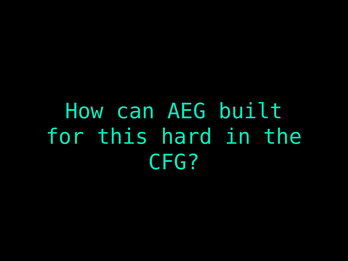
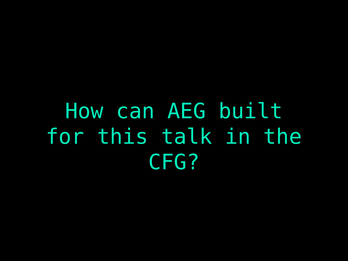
hard: hard -> talk
